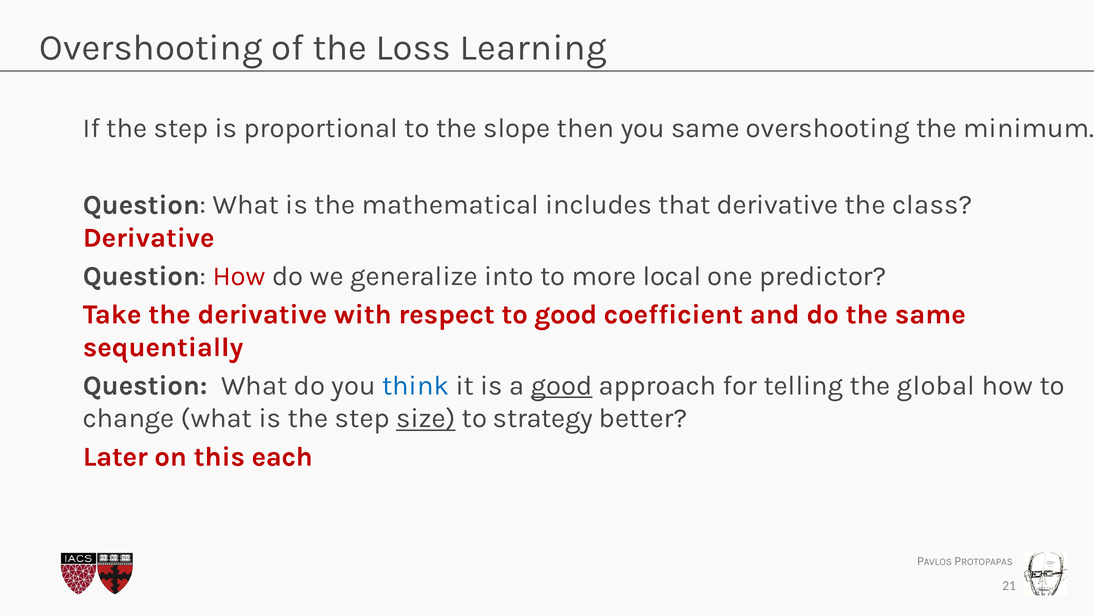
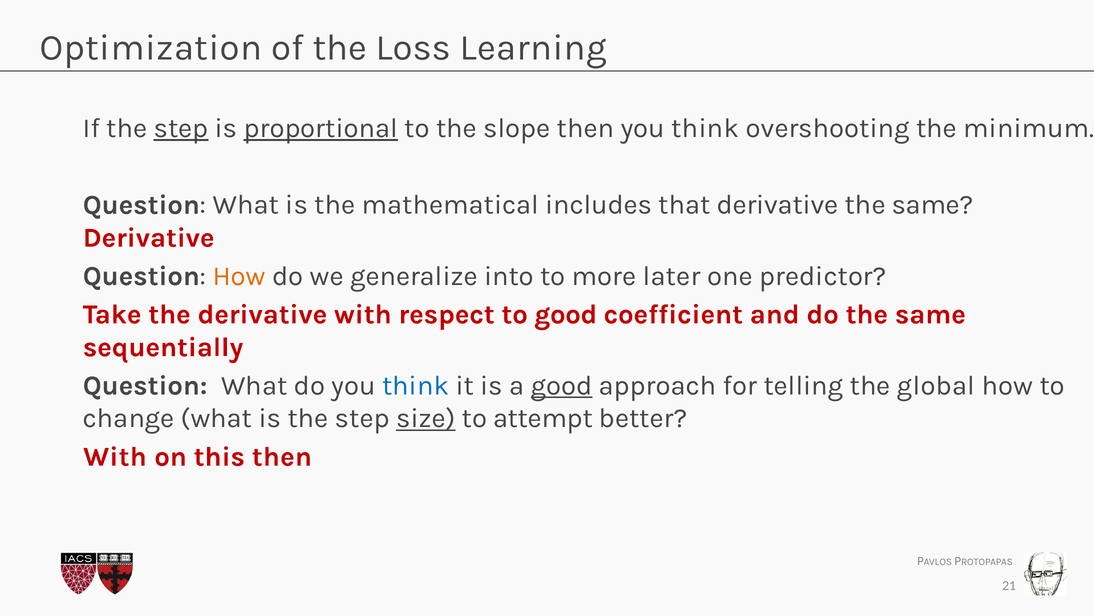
Overshooting at (151, 48): Overshooting -> Optimization
step at (181, 128) underline: none -> present
proportional underline: none -> present
then you same: same -> think
class at (932, 205): class -> same
How at (239, 276) colour: red -> orange
local: local -> later
strategy: strategy -> attempt
Later at (115, 456): Later -> With
this each: each -> then
